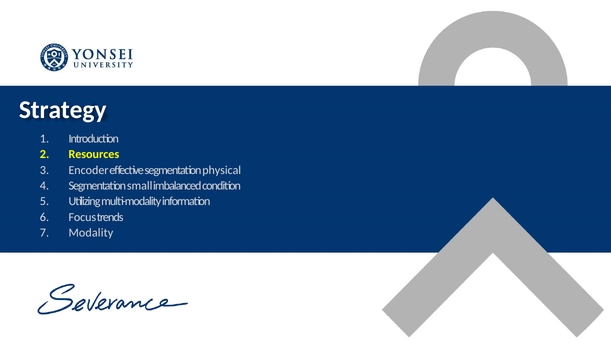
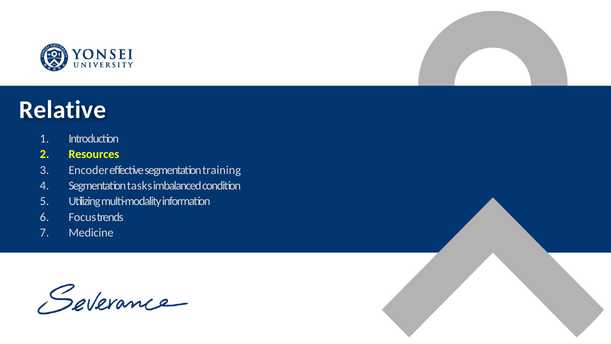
Strategy: Strategy -> Relative
physical: physical -> training
small: small -> tasks
Modality: Modality -> Medicine
